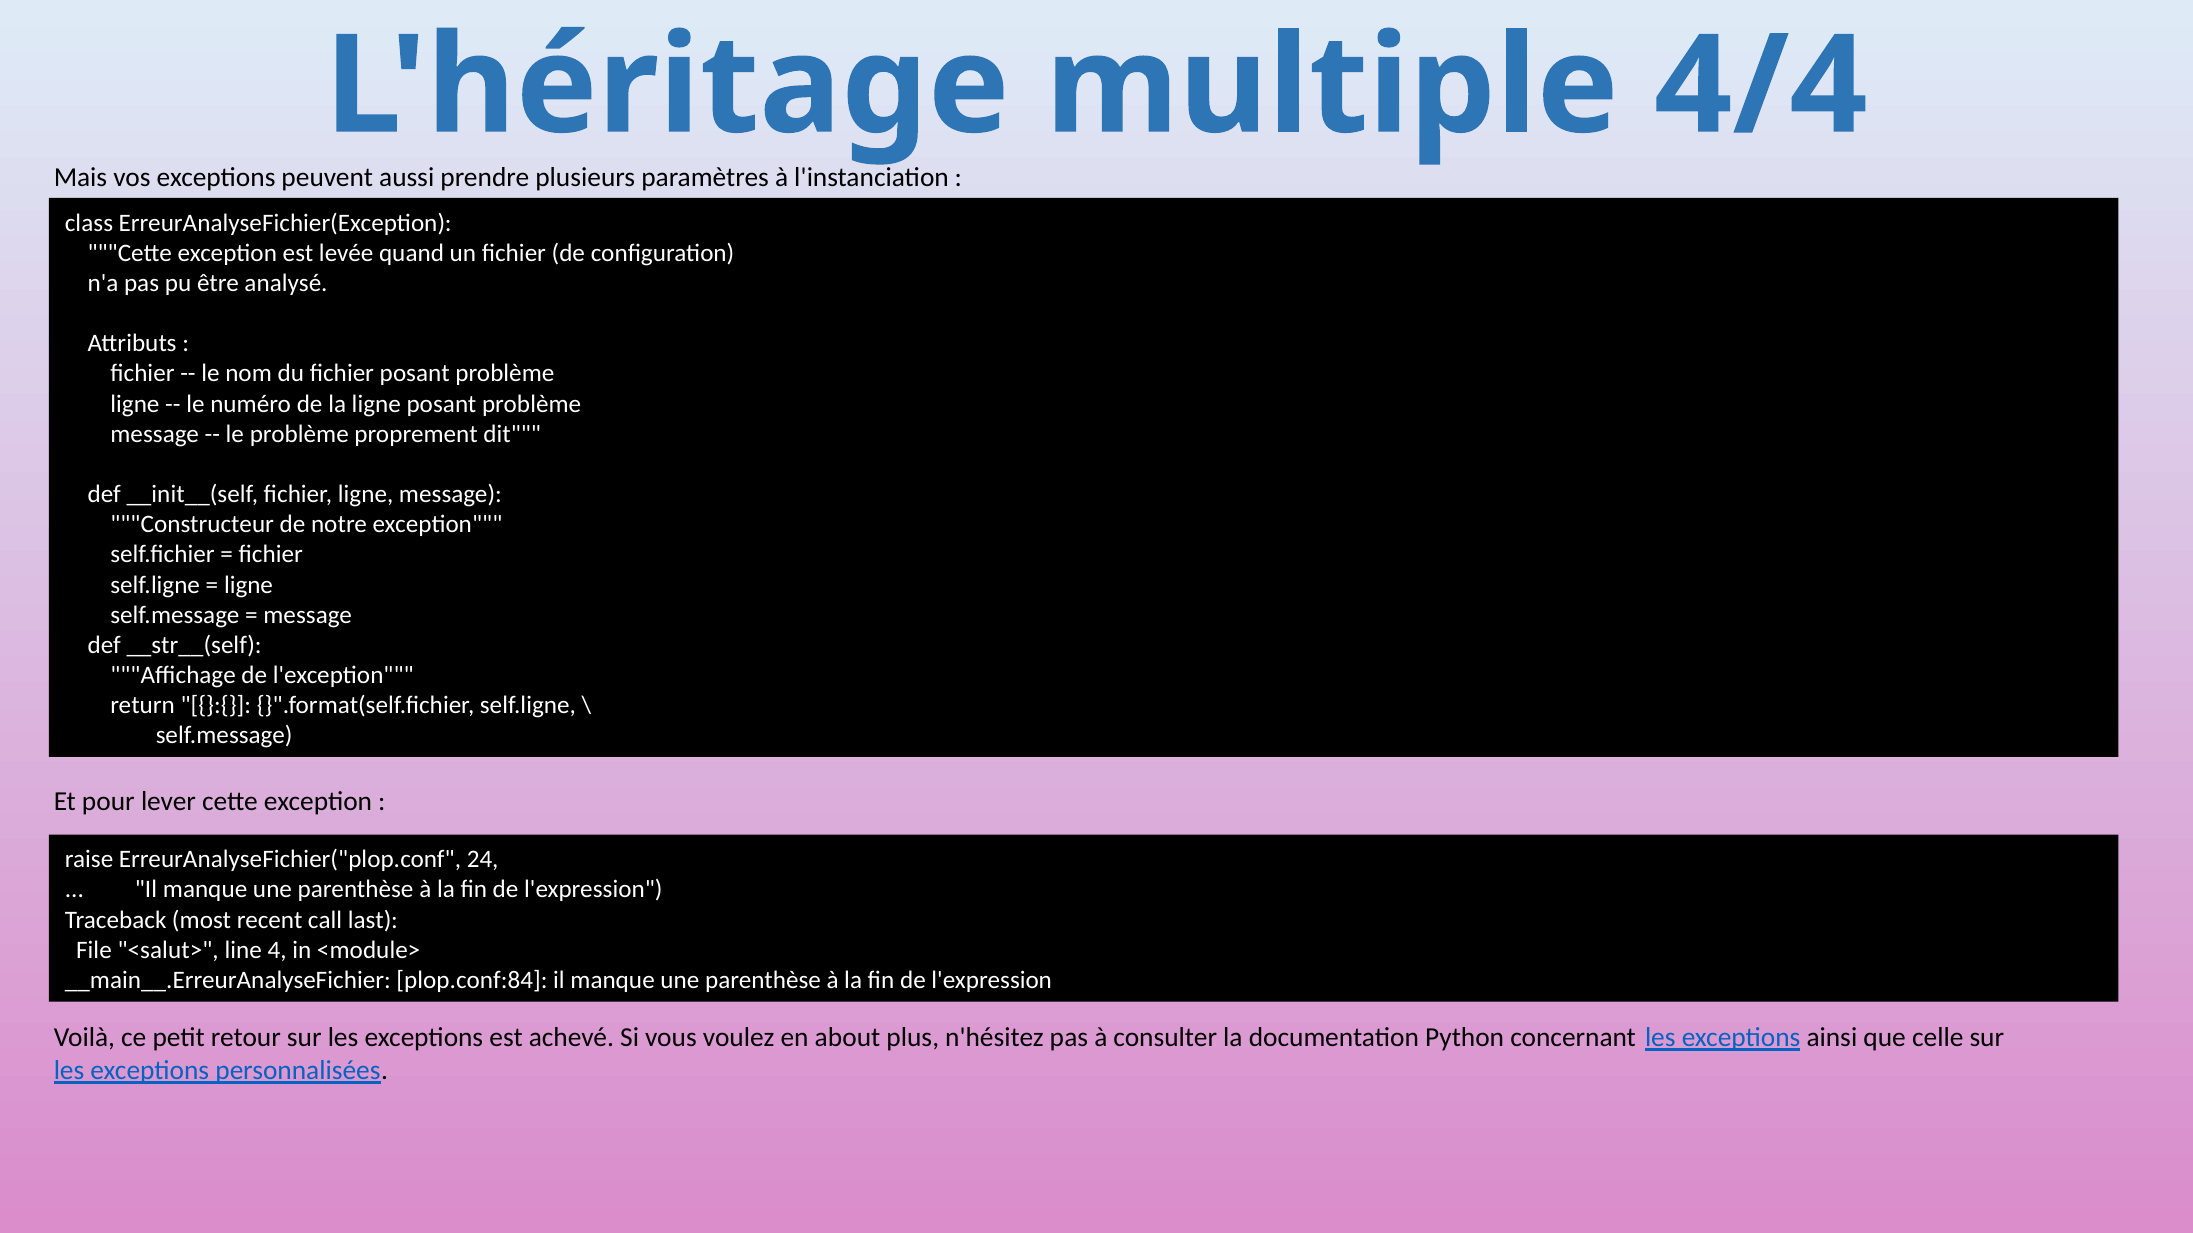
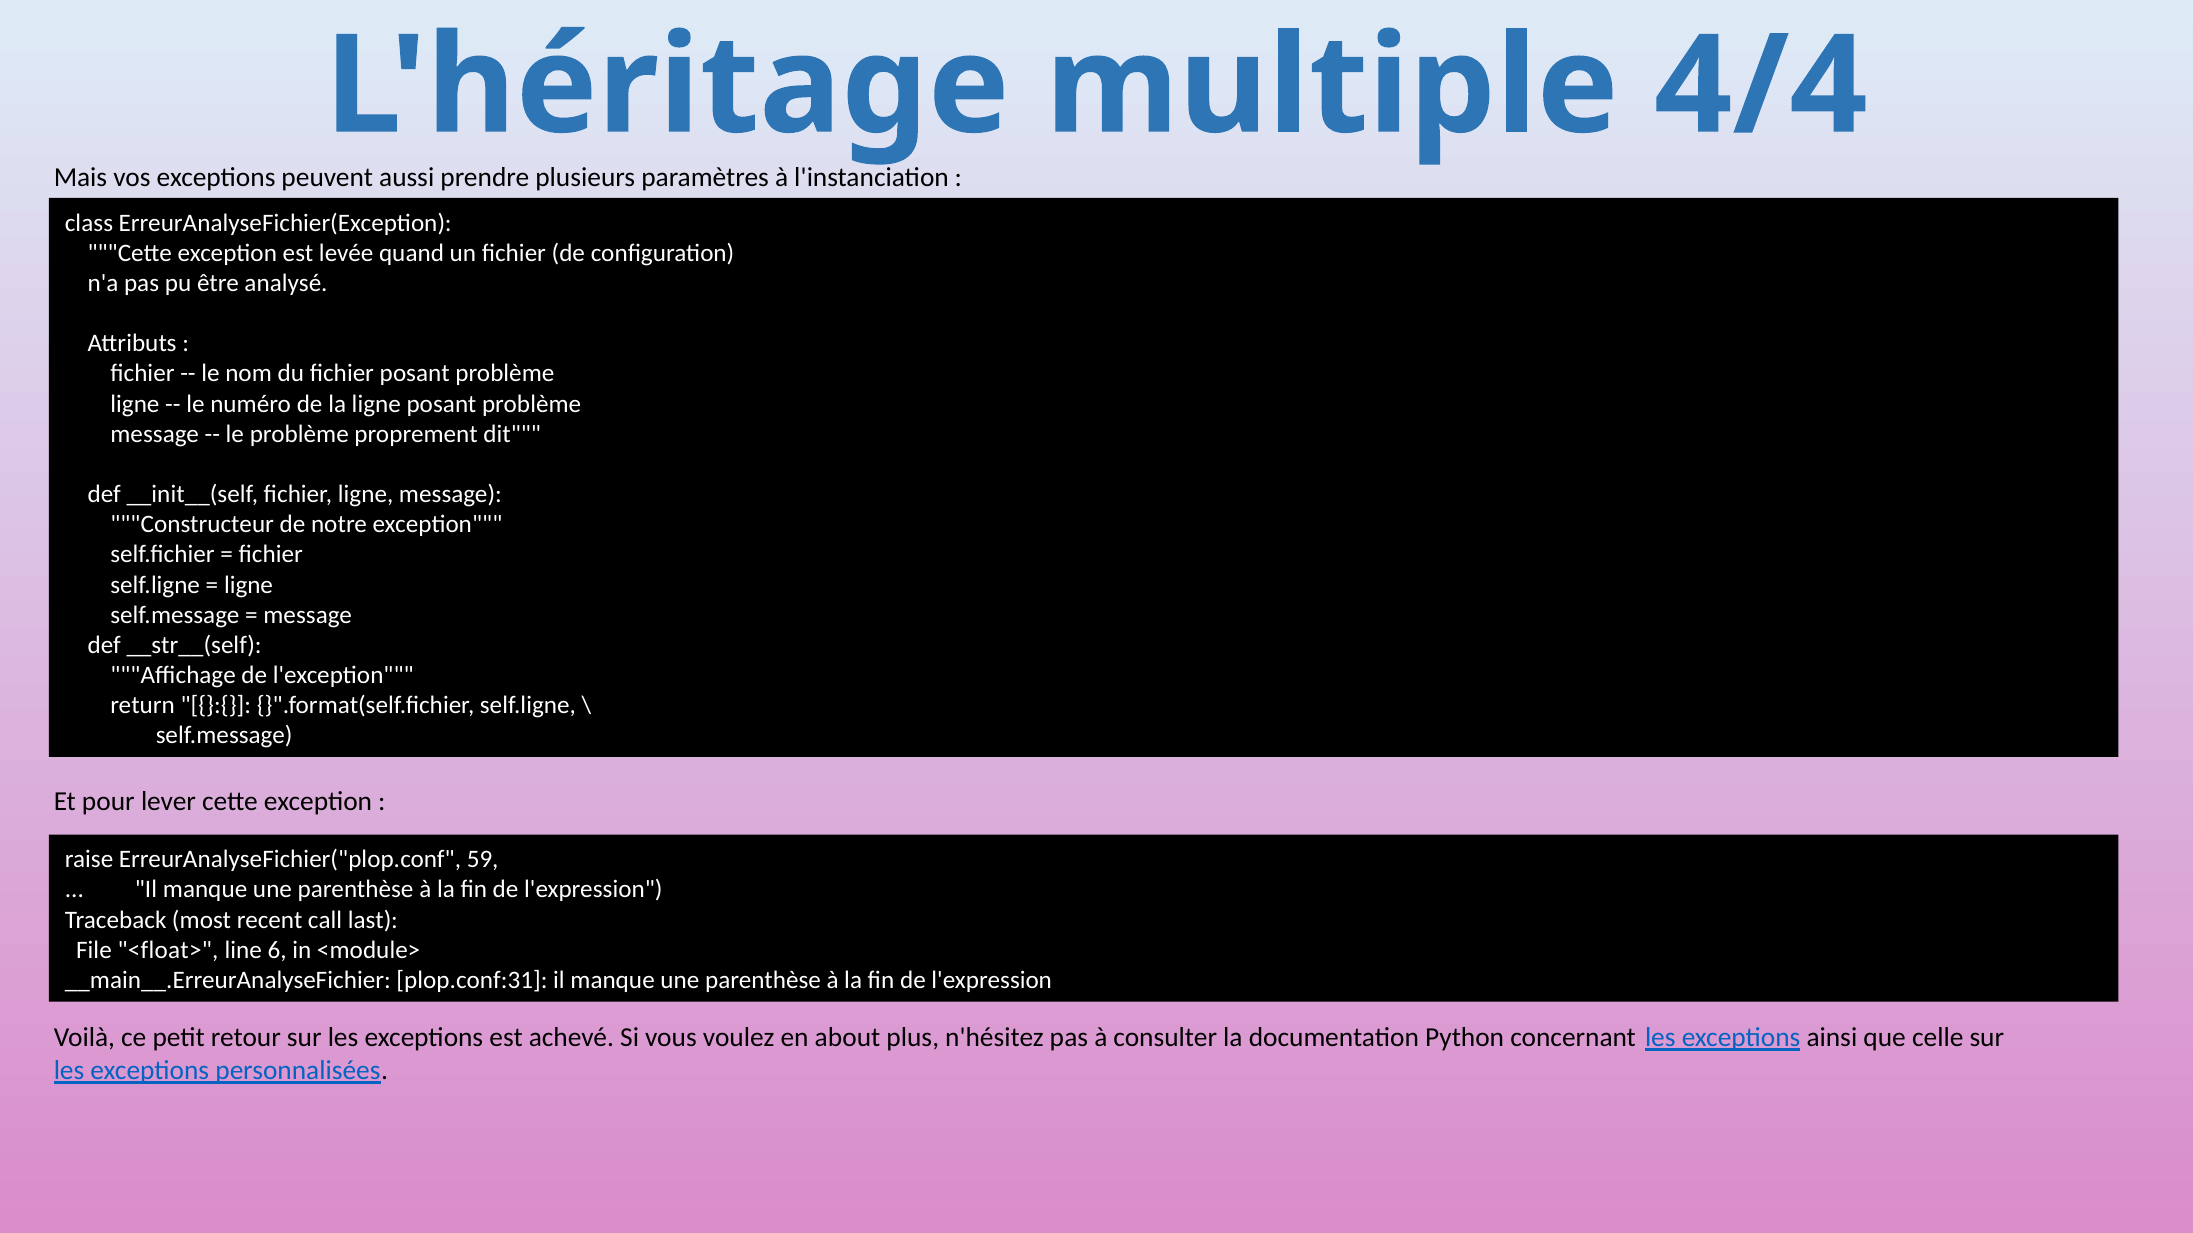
24: 24 -> 59
<salut>: <salut> -> <float>
4: 4 -> 6
plop.conf:84: plop.conf:84 -> plop.conf:31
